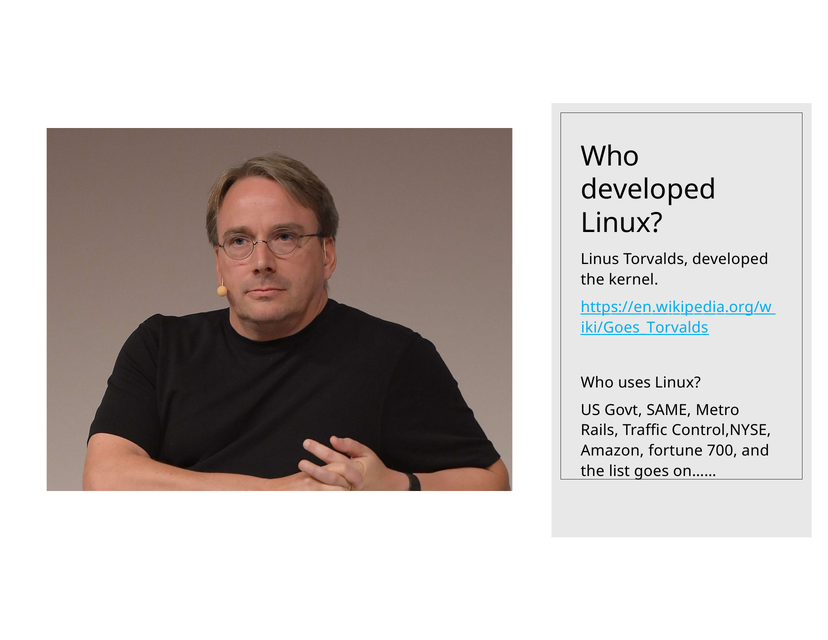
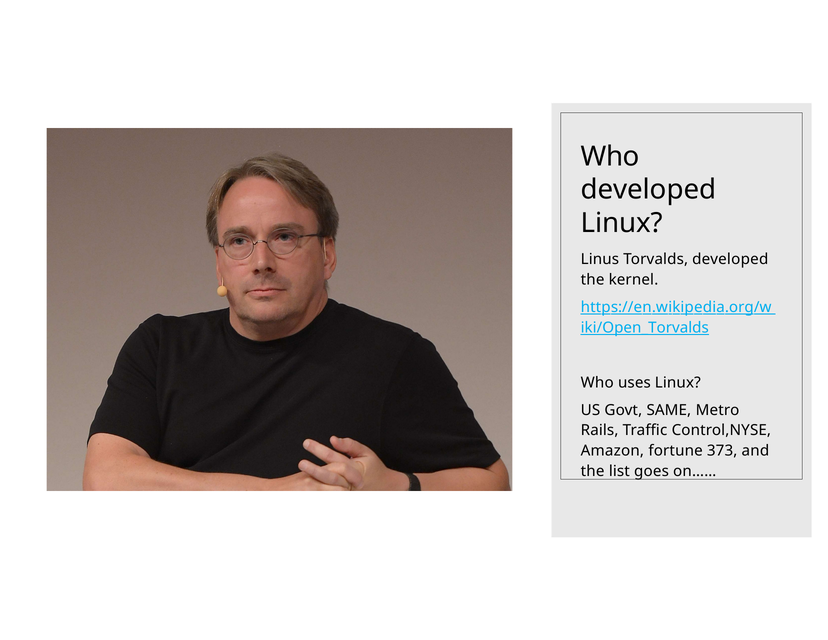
iki/Goes_Torvalds: iki/Goes_Torvalds -> iki/Open_Torvalds
700: 700 -> 373
